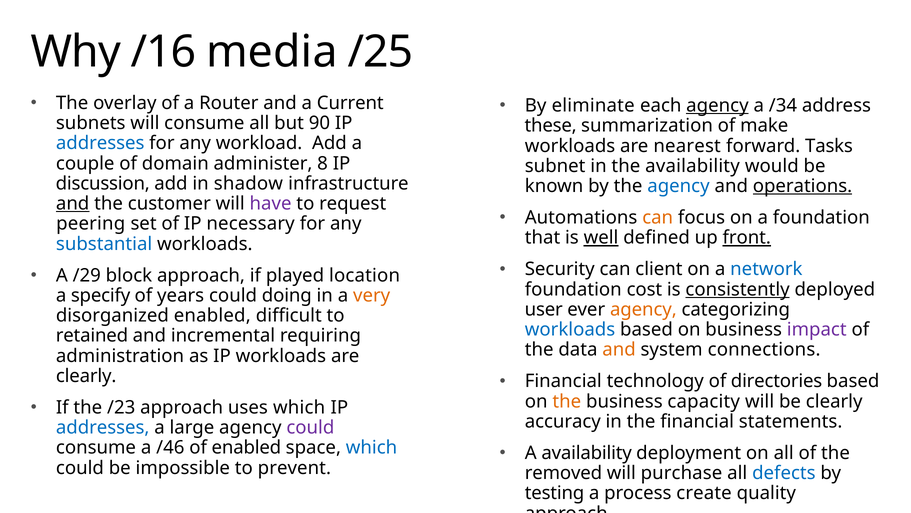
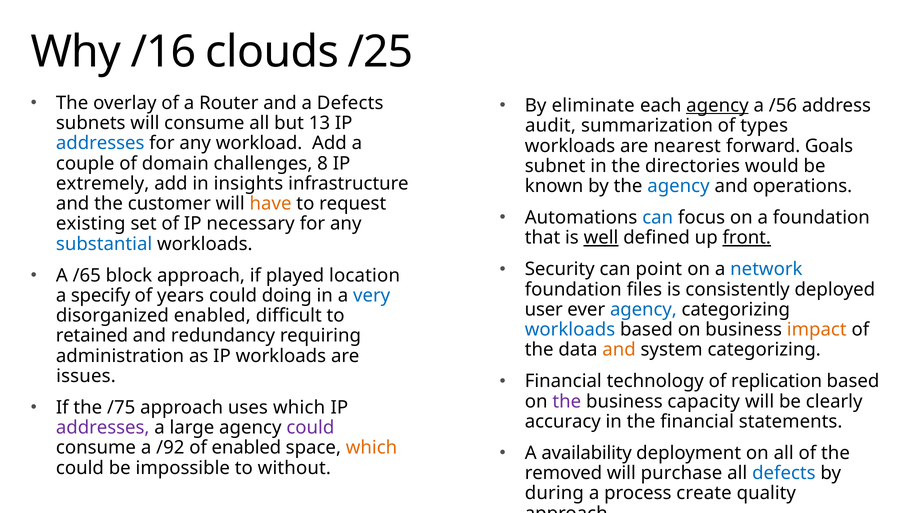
media: media -> clouds
a Current: Current -> Defects
/34: /34 -> /56
90: 90 -> 13
these: these -> audit
make: make -> types
Tasks: Tasks -> Goals
administer: administer -> challenges
the availability: availability -> directories
discussion: discussion -> extremely
shadow: shadow -> insights
operations underline: present -> none
and at (73, 203) underline: present -> none
have colour: purple -> orange
can at (658, 217) colour: orange -> blue
peering: peering -> existing
client: client -> point
/29: /29 -> /65
cost: cost -> files
consistently underline: present -> none
very colour: orange -> blue
agency at (643, 309) colour: orange -> blue
impact colour: purple -> orange
incremental: incremental -> redundancy
system connections: connections -> categorizing
clearly at (86, 376): clearly -> issues
directories: directories -> replication
the at (567, 401) colour: orange -> purple
/23: /23 -> /75
addresses at (103, 427) colour: blue -> purple
/46: /46 -> /92
which at (372, 447) colour: blue -> orange
prevent: prevent -> without
testing: testing -> during
